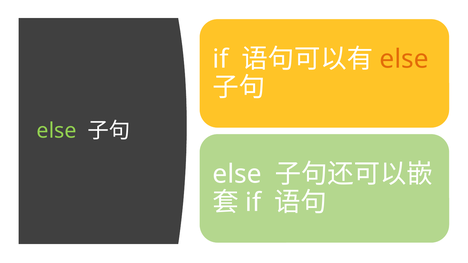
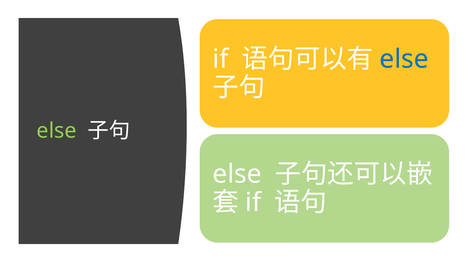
else at (404, 59) colour: orange -> blue
